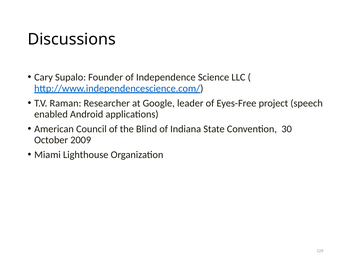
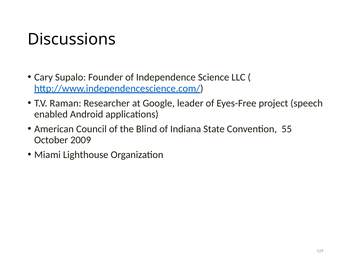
30: 30 -> 55
